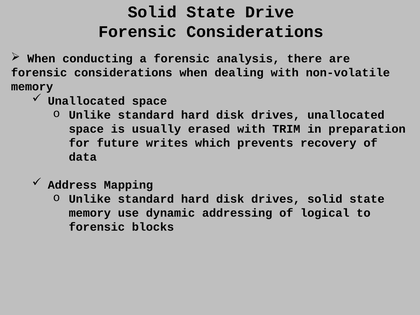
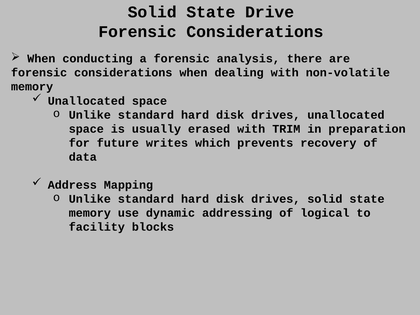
forensic at (97, 227): forensic -> facility
